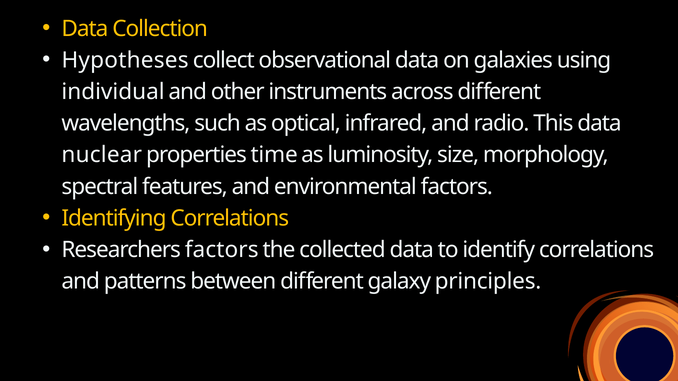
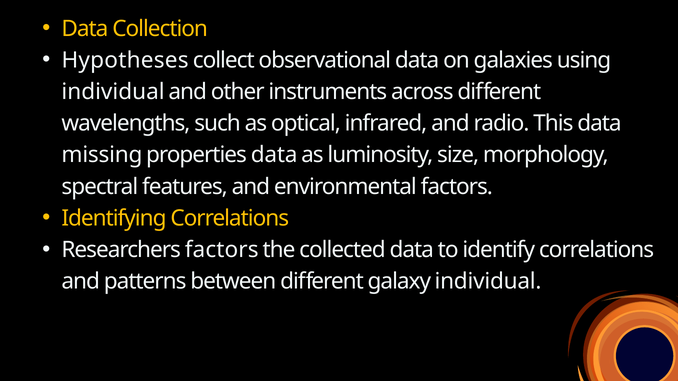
nuclear: nuclear -> missing
properties time: time -> data
galaxy principles: principles -> individual
